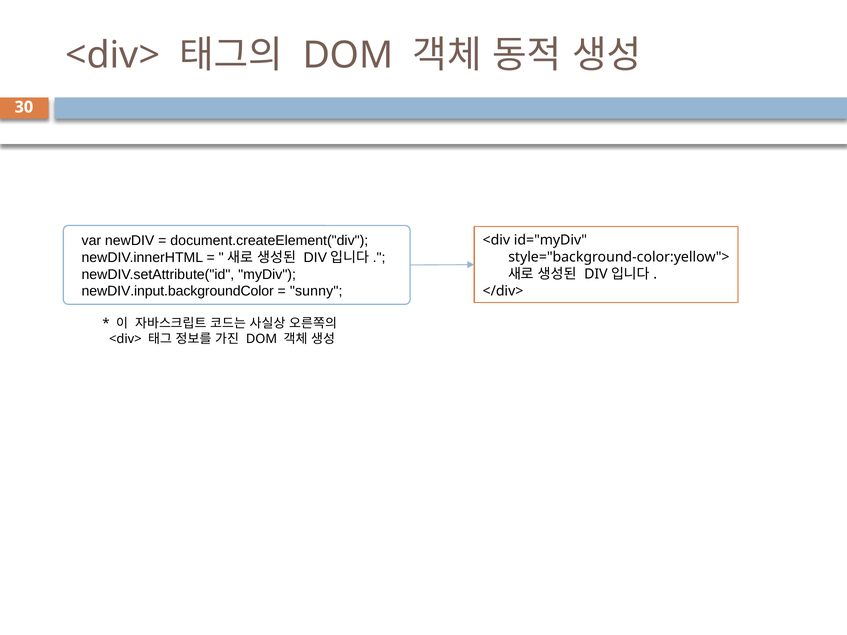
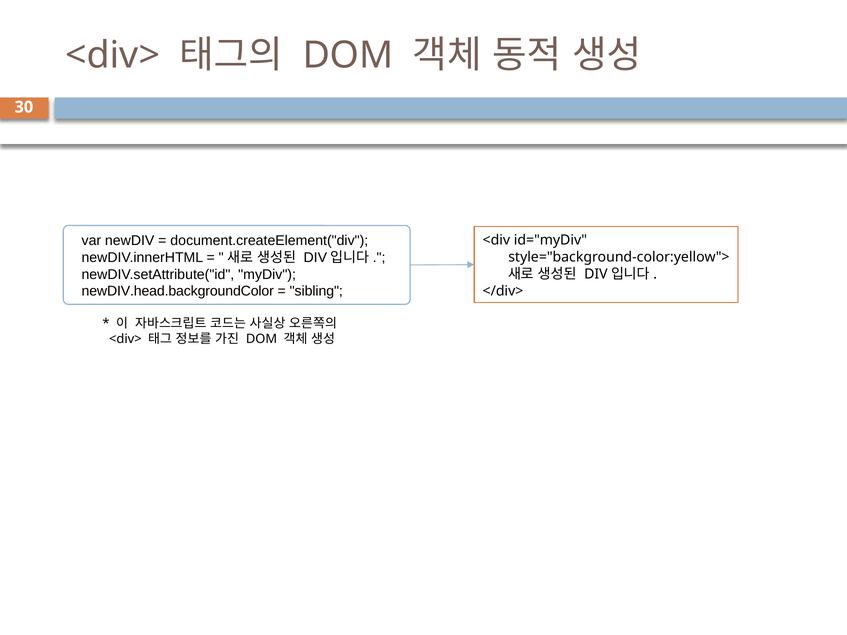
newDIV.input.backgroundColor: newDIV.input.backgroundColor -> newDIV.head.backgroundColor
sunny: sunny -> sibling
